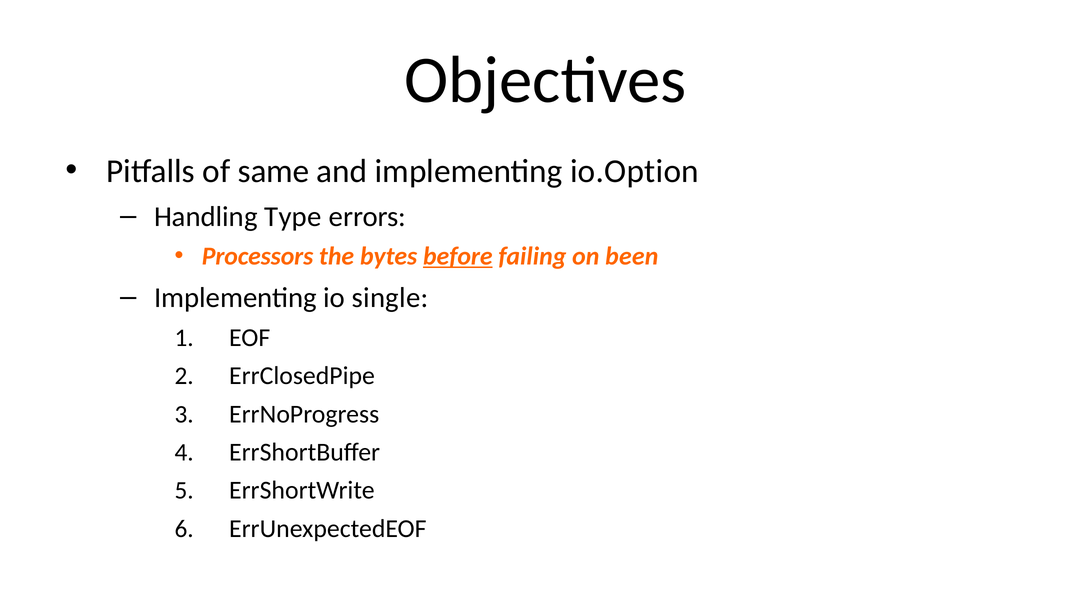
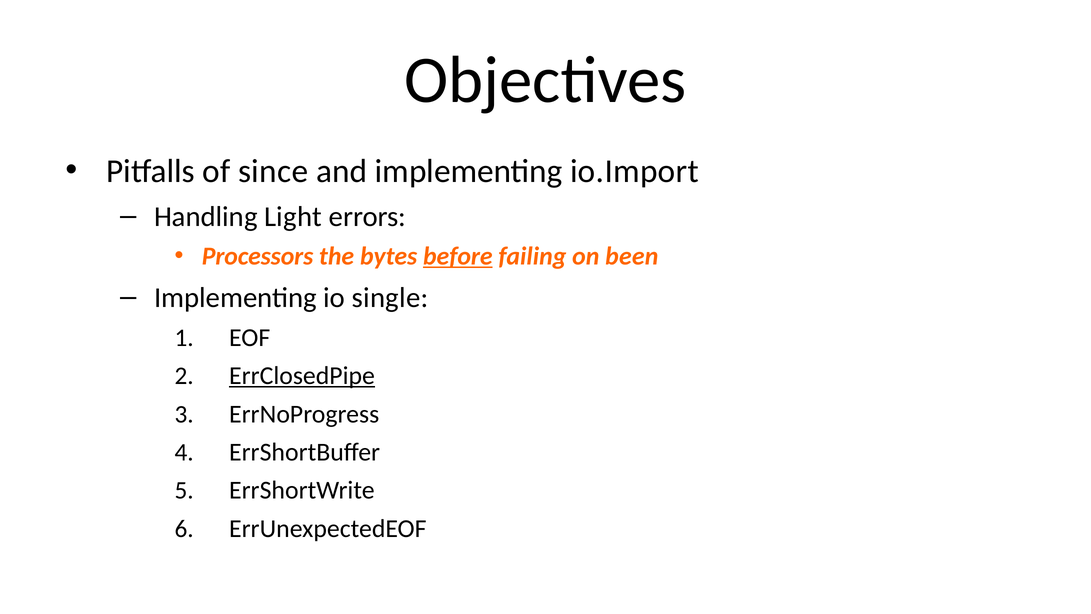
same: same -> since
io.Option: io.Option -> io.Import
Type: Type -> Light
ErrClosedPipe underline: none -> present
